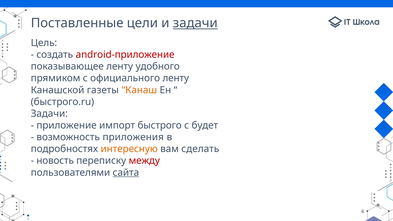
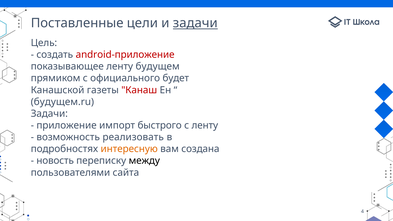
удобного: удобного -> будущем
официального ленту: ленту -> будет
Канаш colour: orange -> red
быстрого.ru: быстрого.ru -> будущем.ru
с будет: будет -> ленту
приложения: приложения -> реализовать
сделать: сделать -> создана
между colour: red -> black
сайта underline: present -> none
